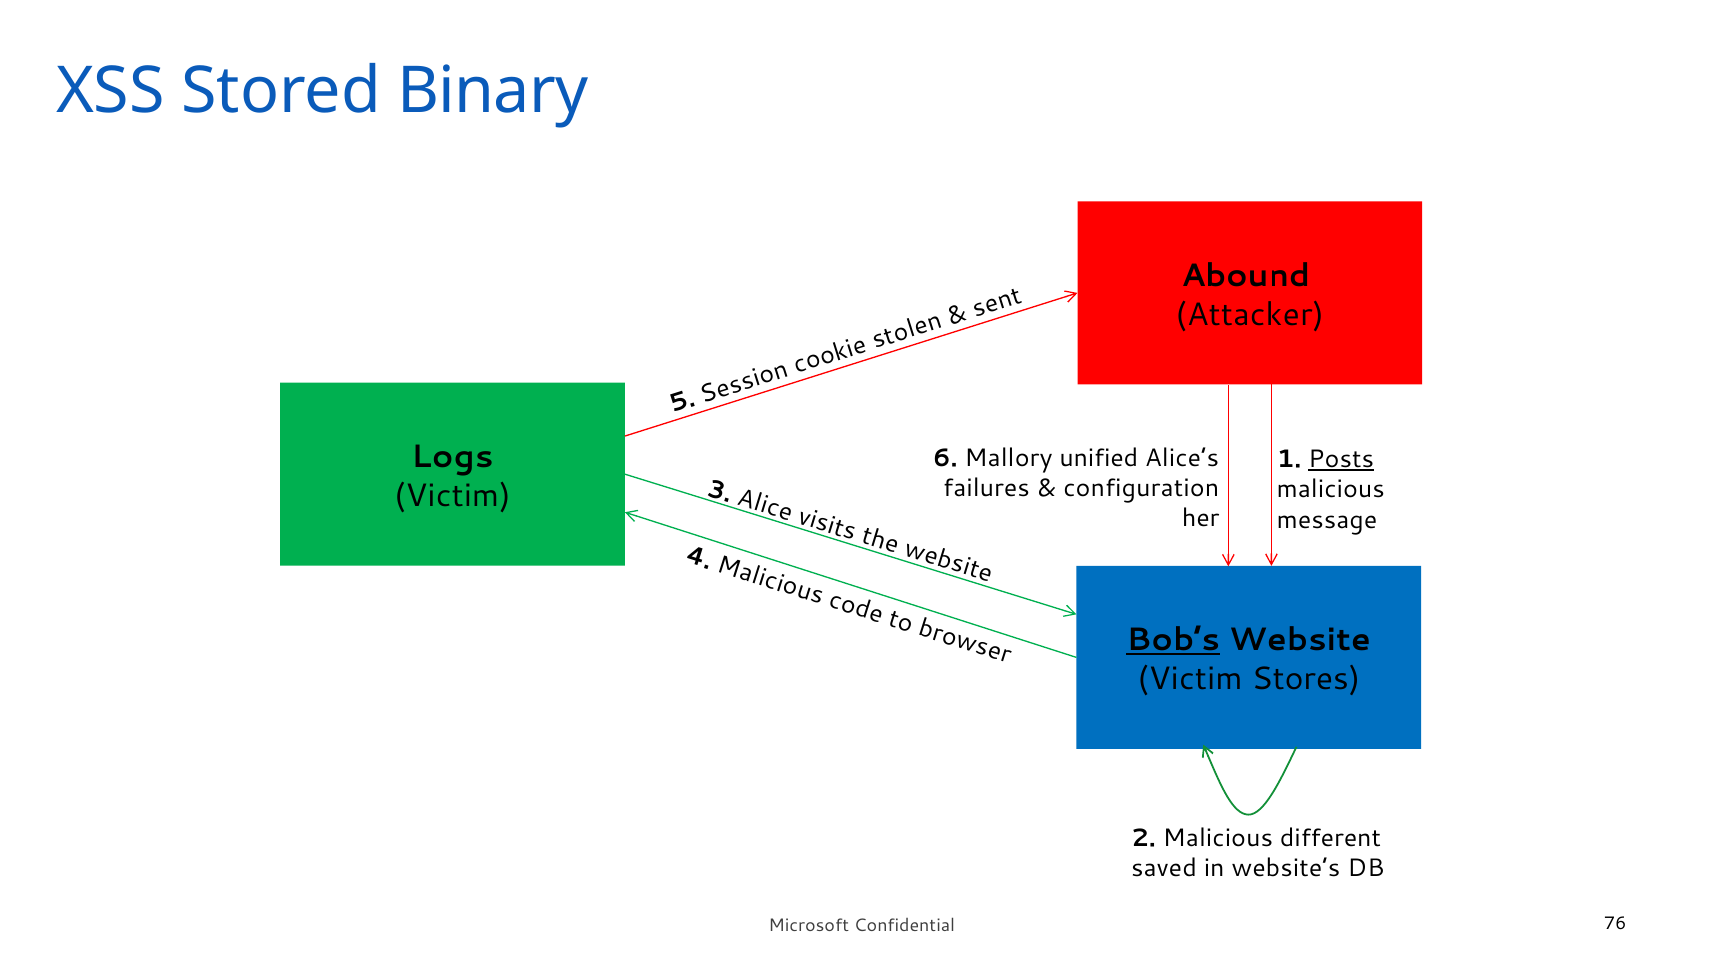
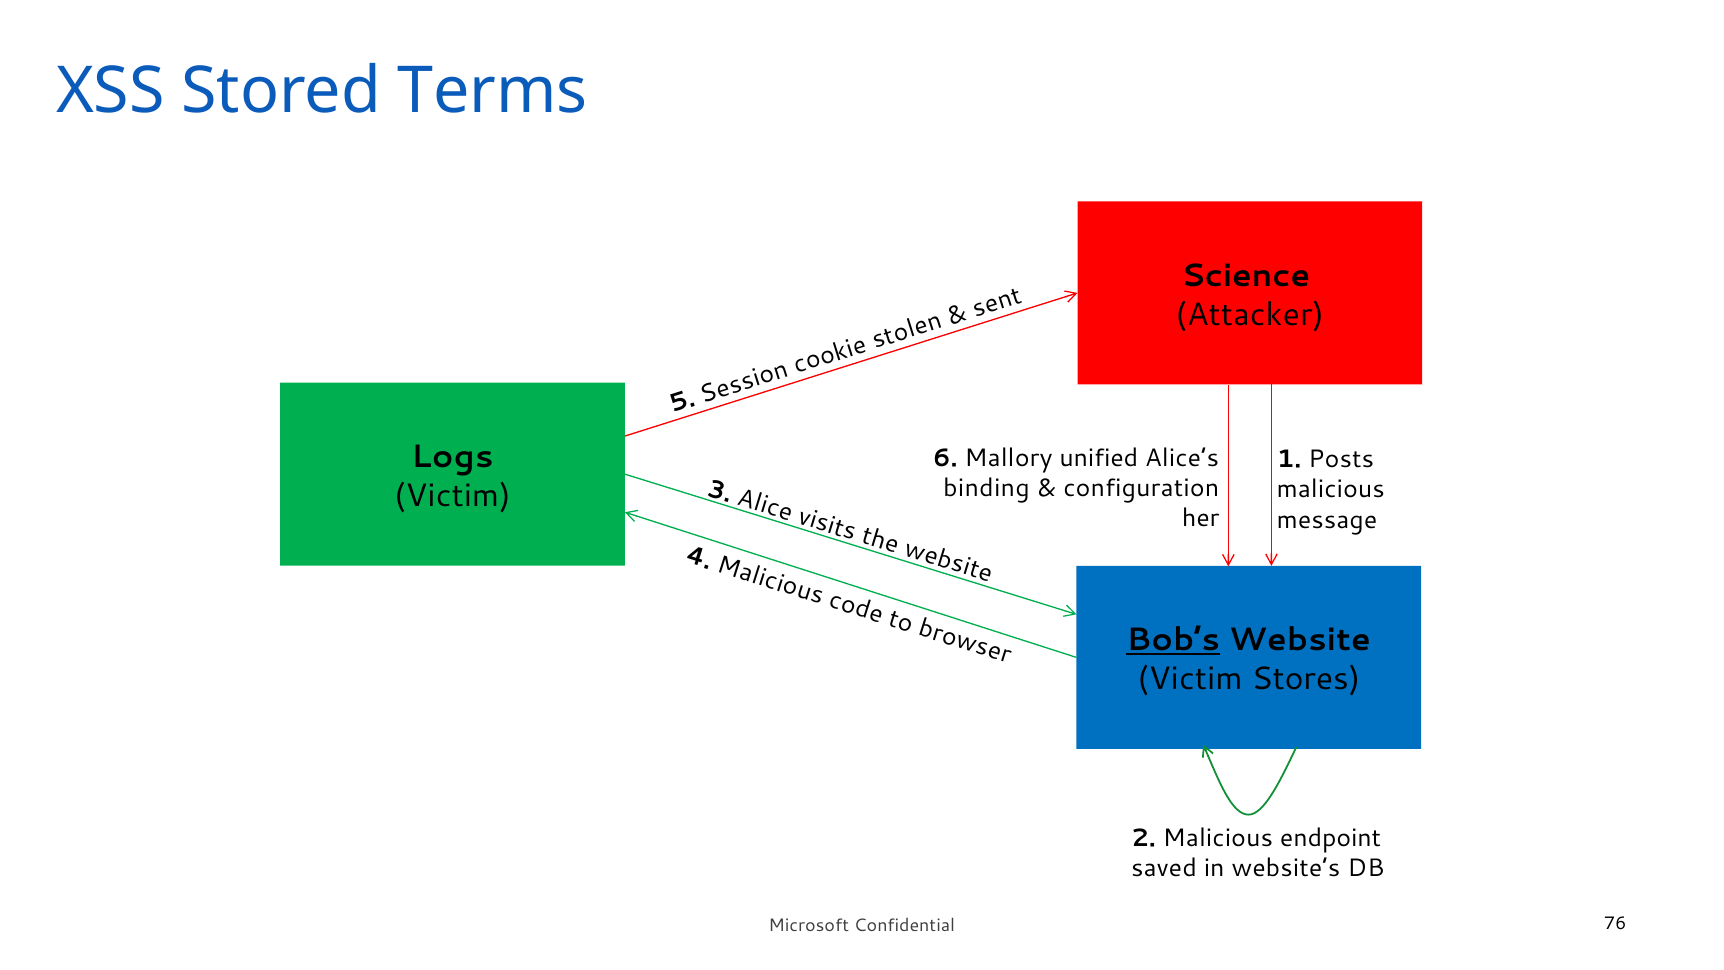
Binary: Binary -> Terms
Abound: Abound -> Science
Posts underline: present -> none
failures: failures -> binding
different: different -> endpoint
